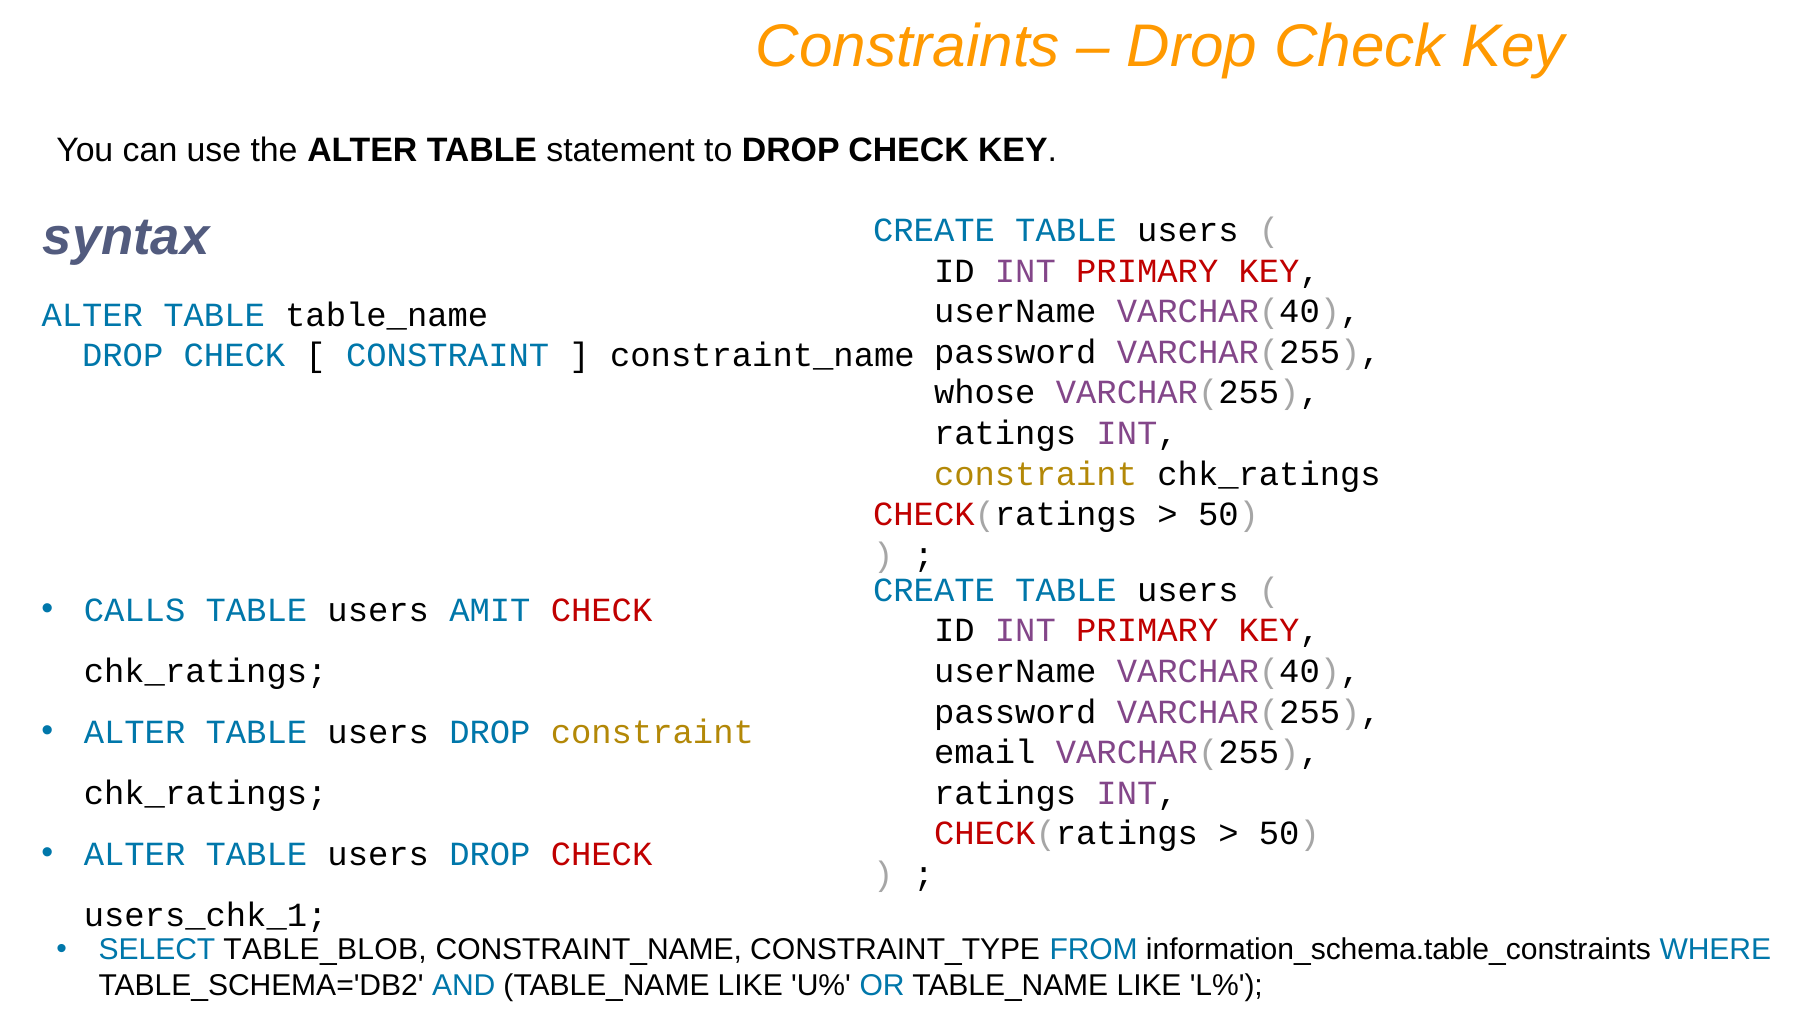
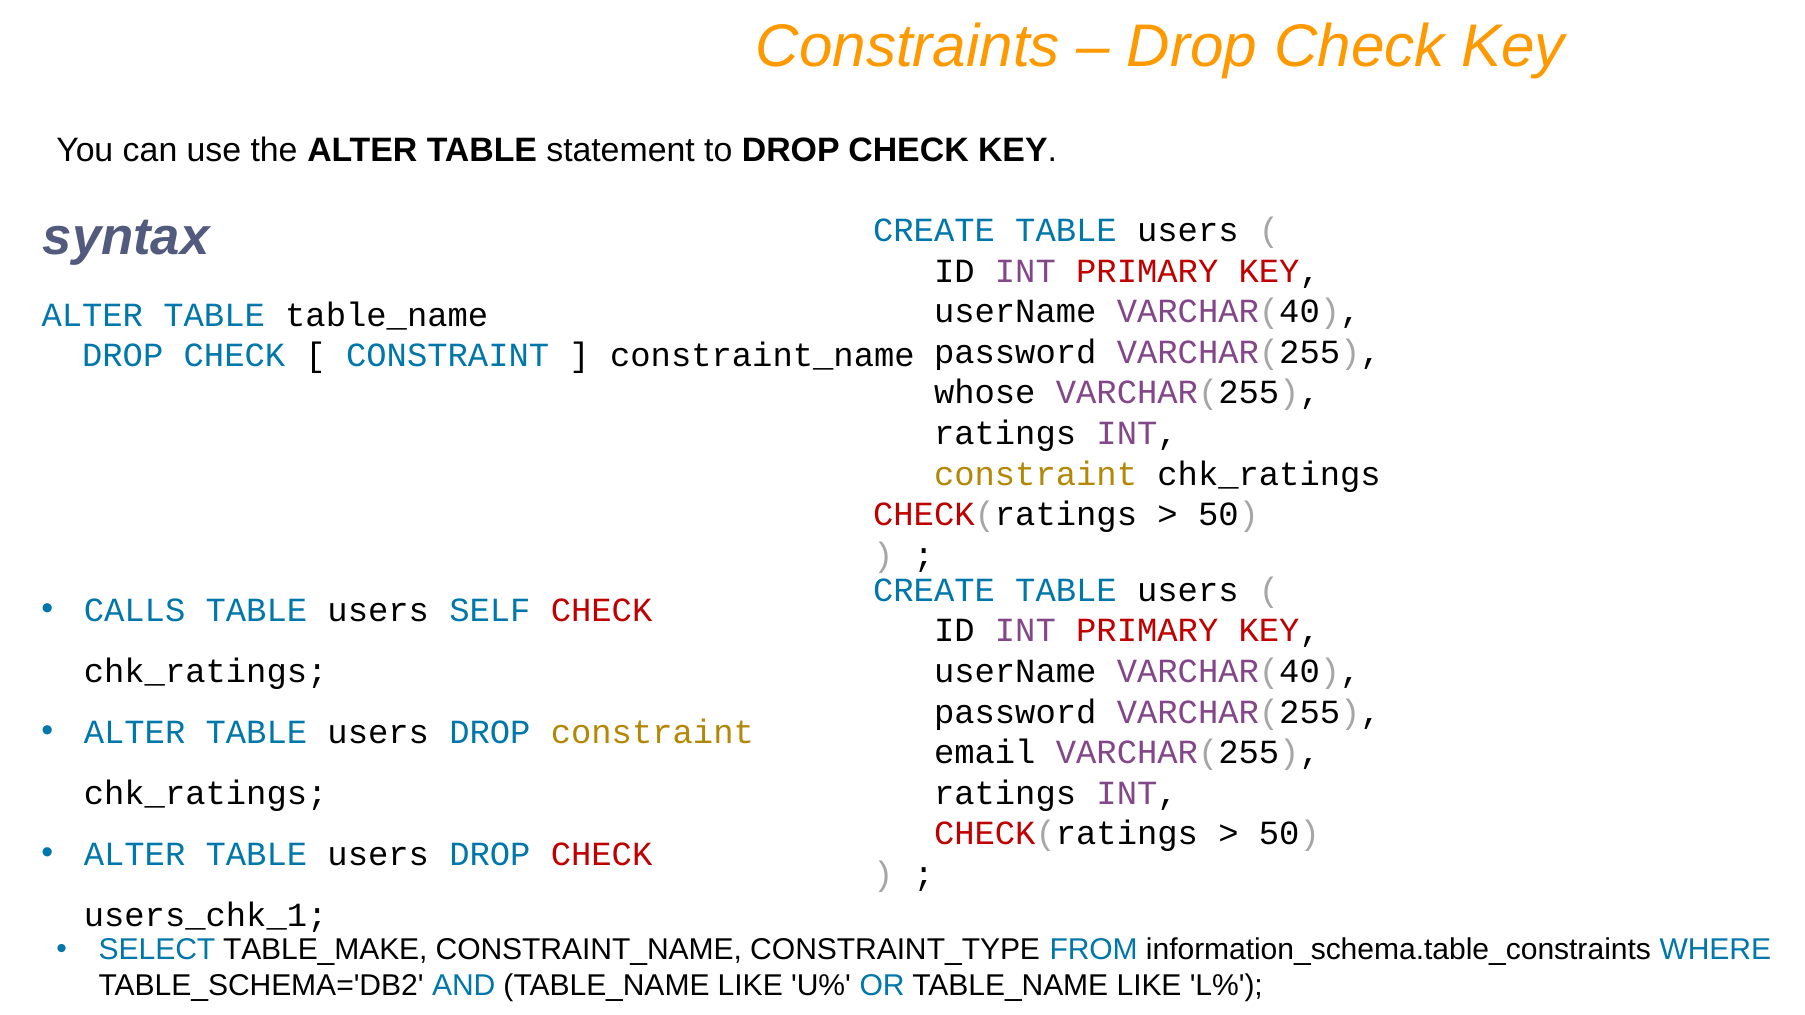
AMIT: AMIT -> SELF
TABLE_BLOB: TABLE_BLOB -> TABLE_MAKE
